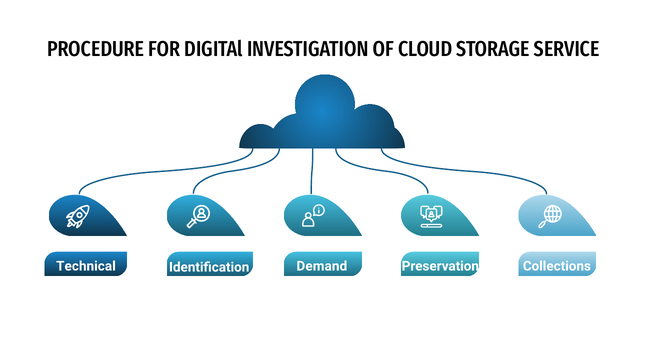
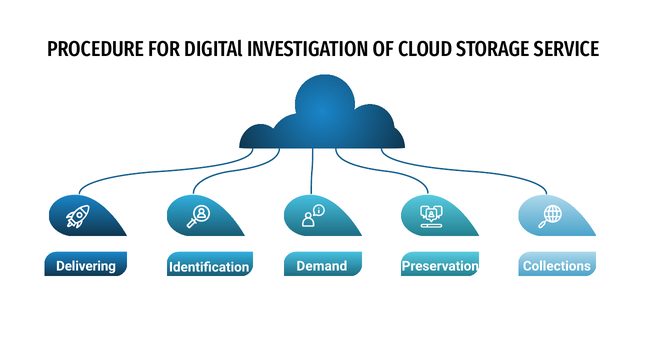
Technical: Technical -> Delivering
